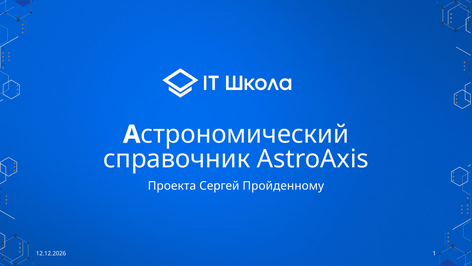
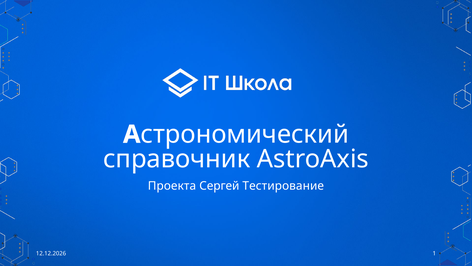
Пройденному: Пройденному -> Тестирование
